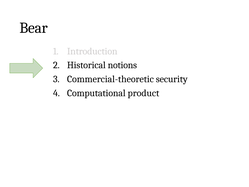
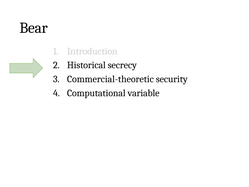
notions: notions -> secrecy
product: product -> variable
